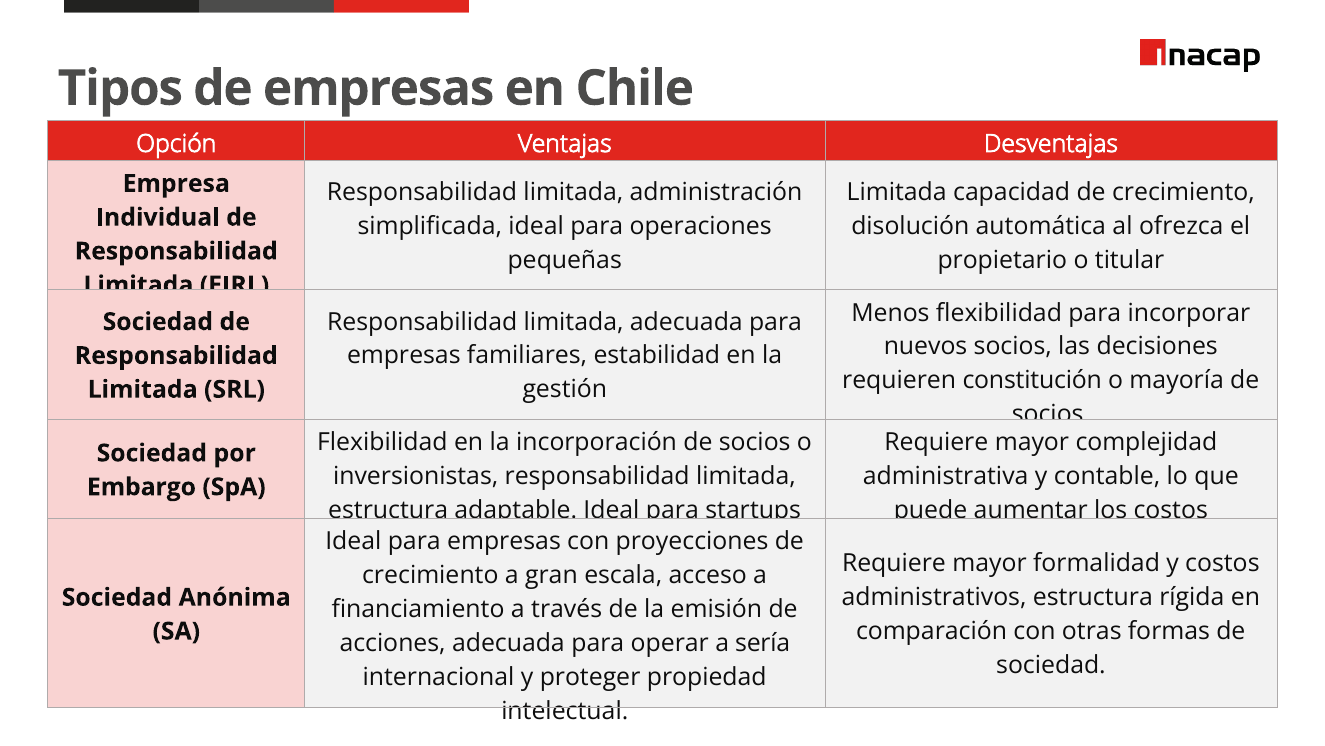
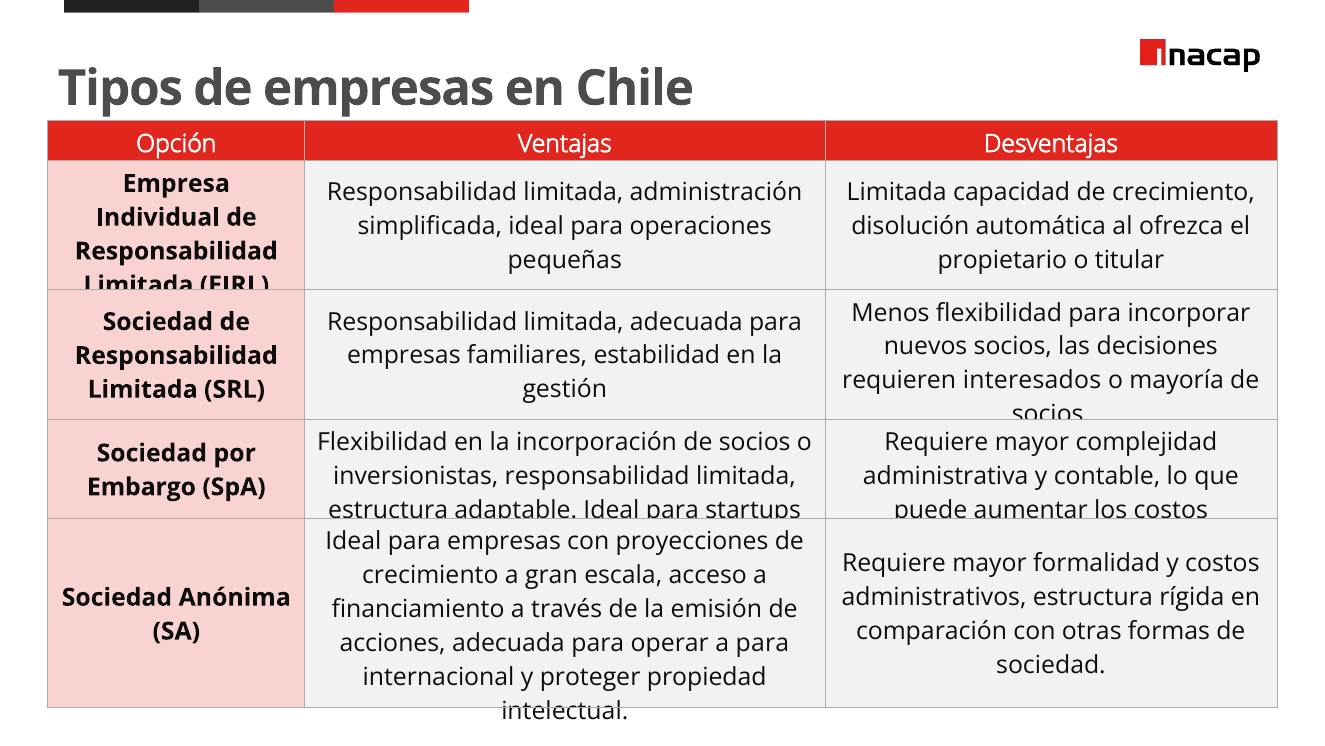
constitución: constitución -> interesados
a sería: sería -> para
